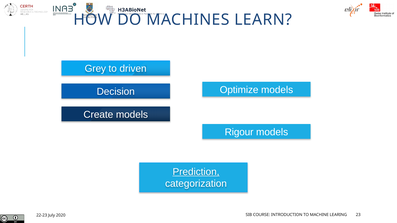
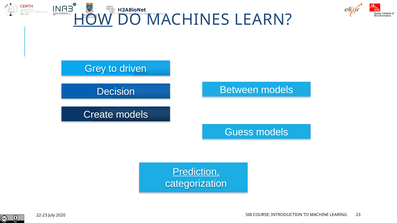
HOW underline: none -> present
Optimize: Optimize -> Between
Rigour: Rigour -> Guess
